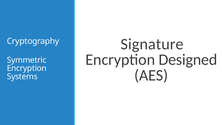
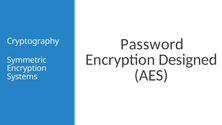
Signature: Signature -> Password
